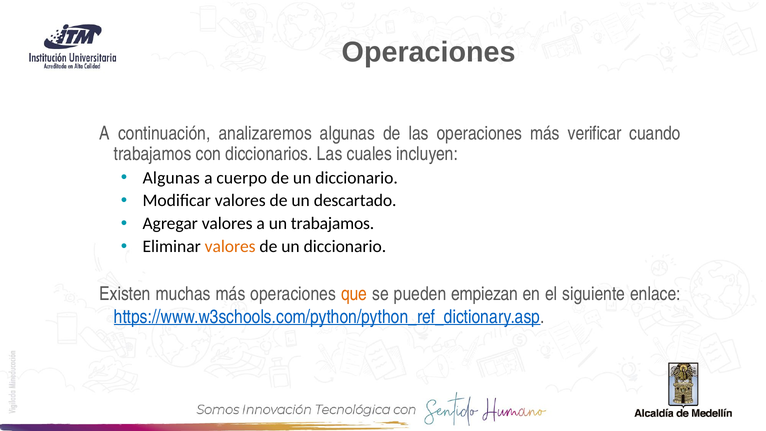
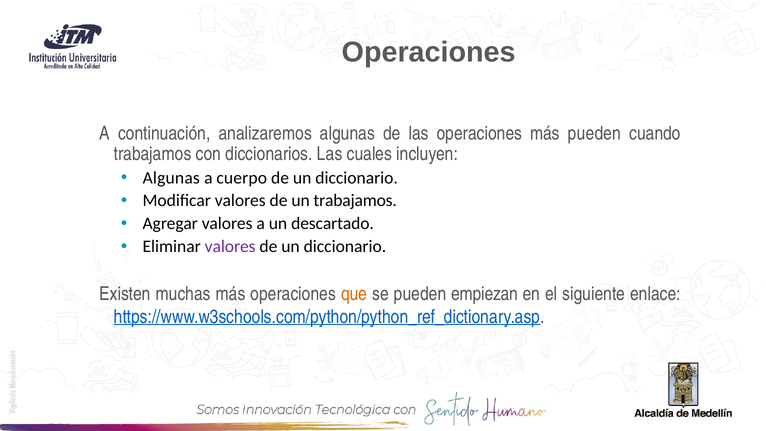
más verificar: verificar -> pueden
un descartado: descartado -> trabajamos
un trabajamos: trabajamos -> descartado
valores at (230, 246) colour: orange -> purple
